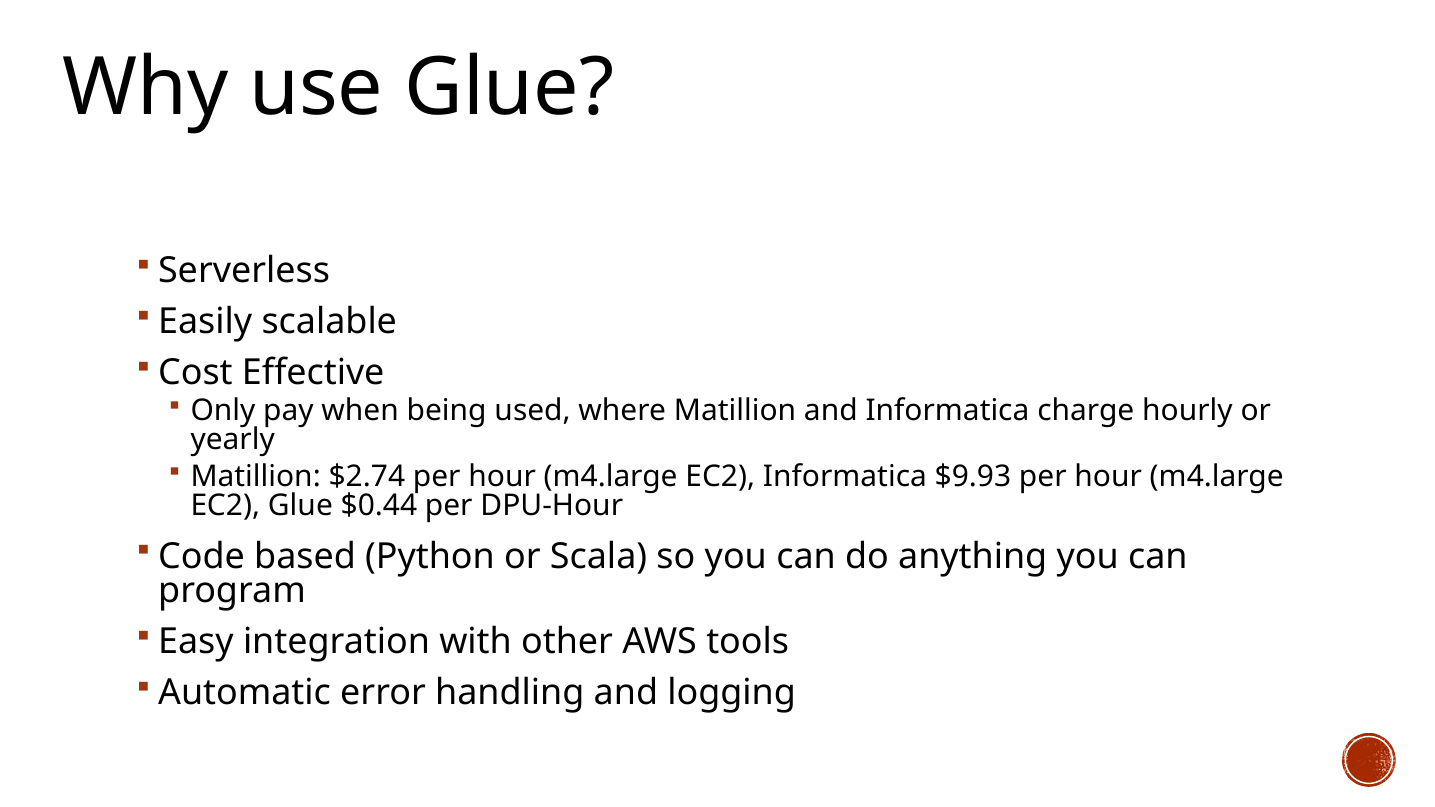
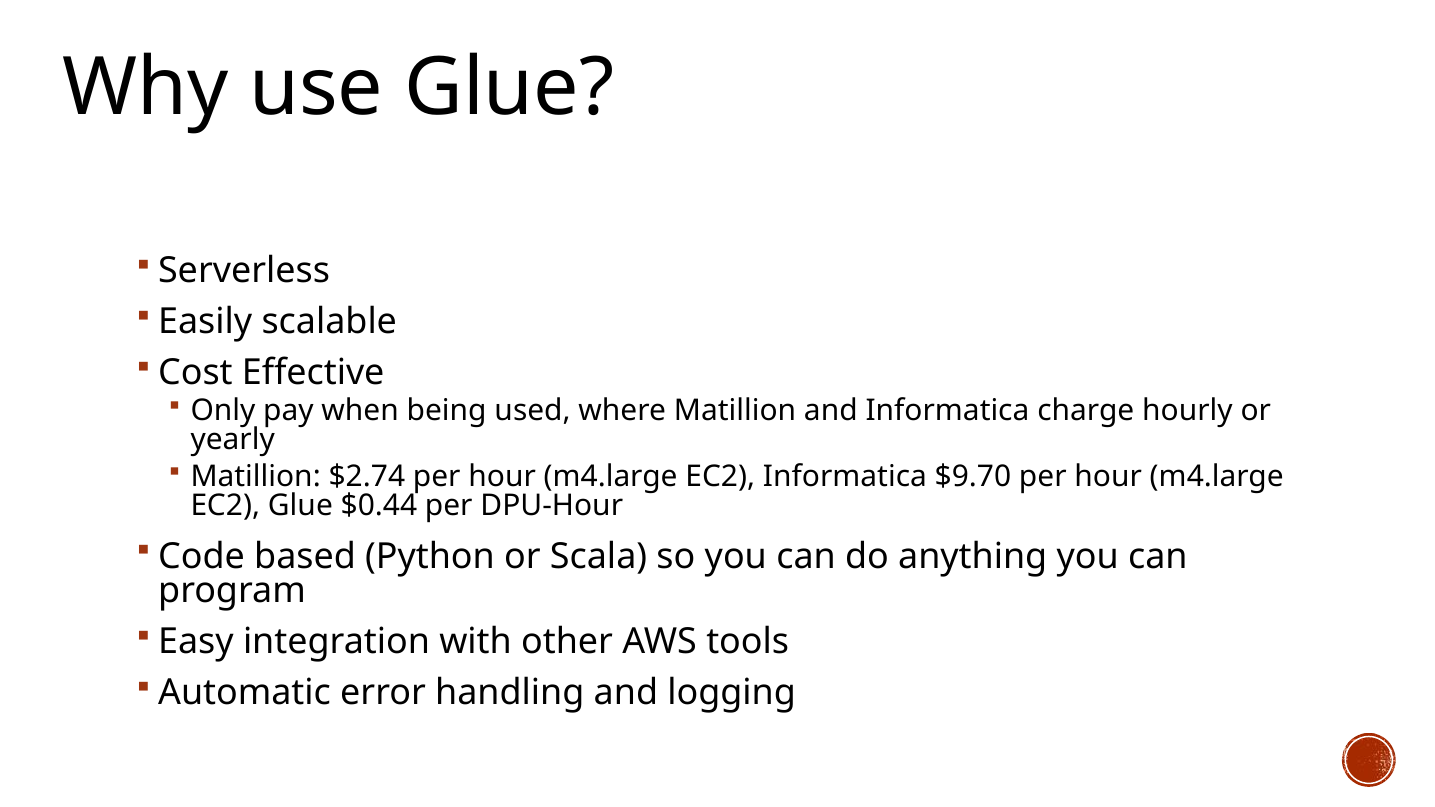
$9.93: $9.93 -> $9.70
